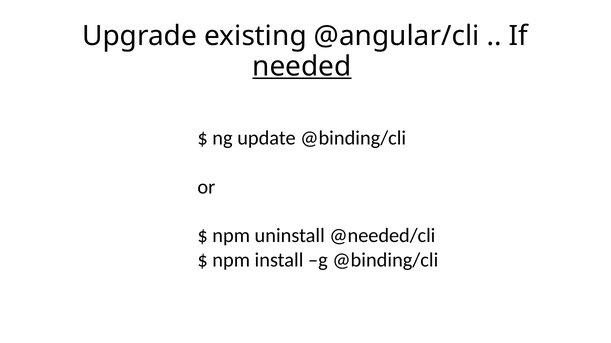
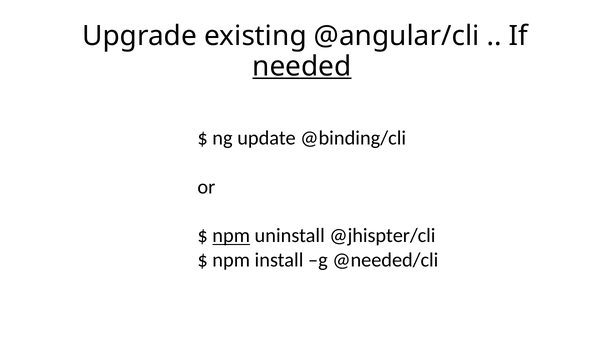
npm at (231, 236) underline: none -> present
@needed/cli: @needed/cli -> @jhispter/cli
g @binding/cli: @binding/cli -> @needed/cli
